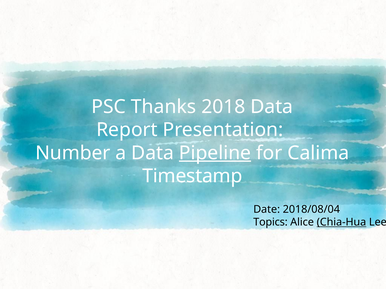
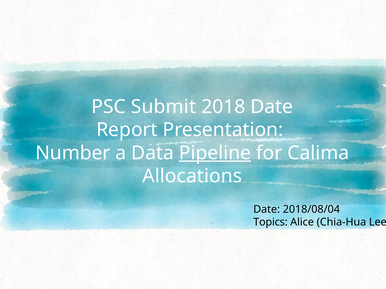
Thanks: Thanks -> Submit
2018 Data: Data -> Date
Timestamp: Timestamp -> Allocations
Chia-Hua underline: present -> none
